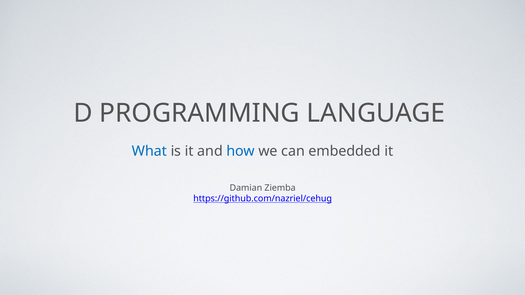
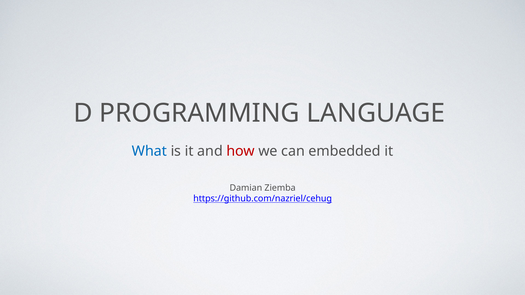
how colour: blue -> red
